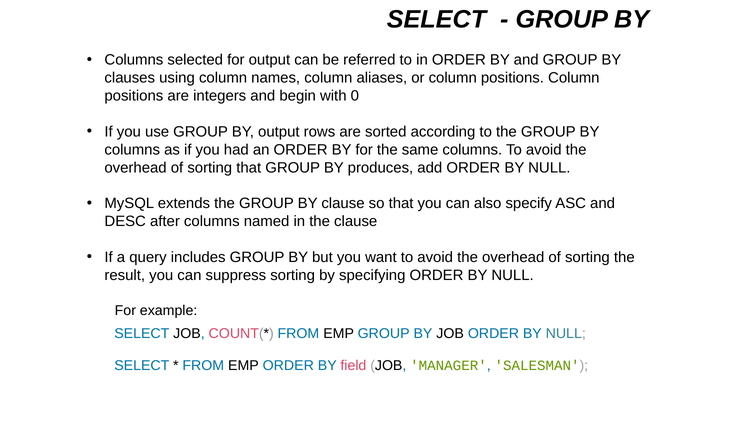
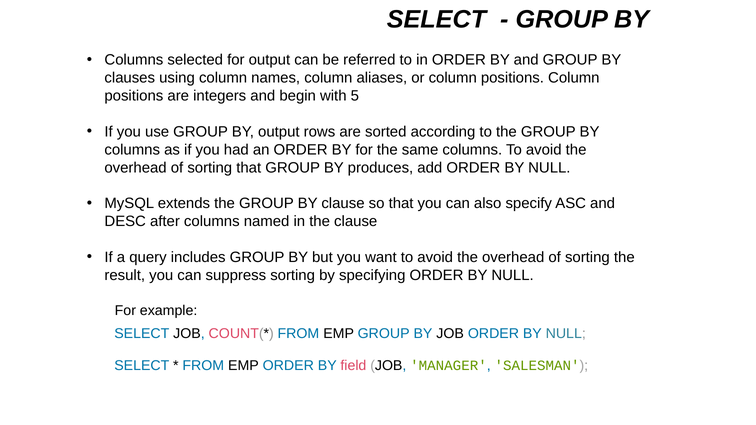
0: 0 -> 5
